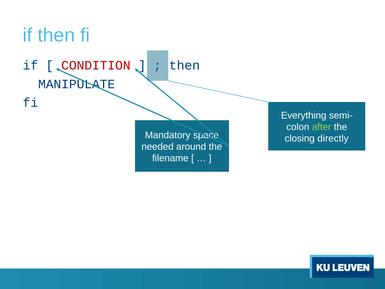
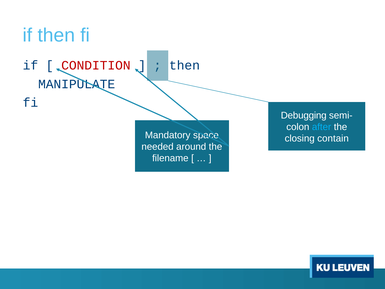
Everything: Everything -> Debugging
after colour: light green -> light blue
directly: directly -> contain
